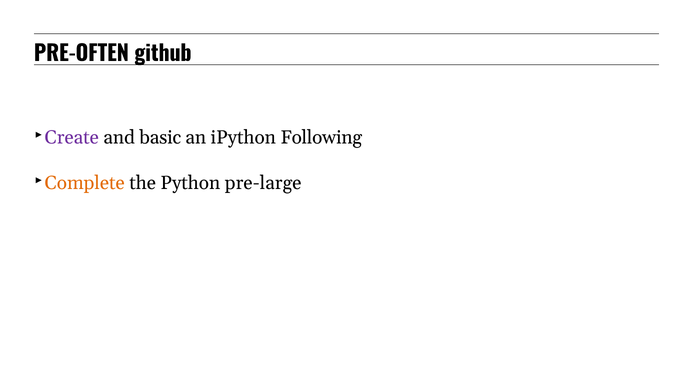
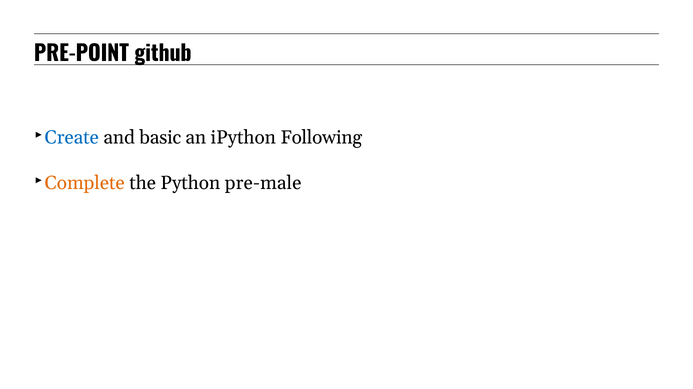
PRE-OFTEN: PRE-OFTEN -> PRE-POINT
Create colour: purple -> blue
pre-large: pre-large -> pre-male
